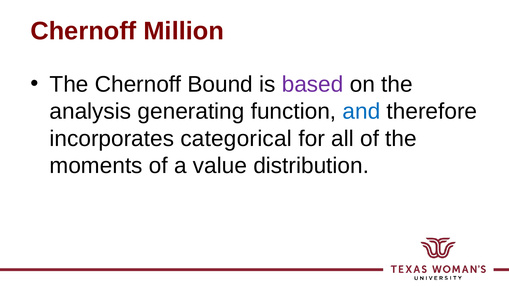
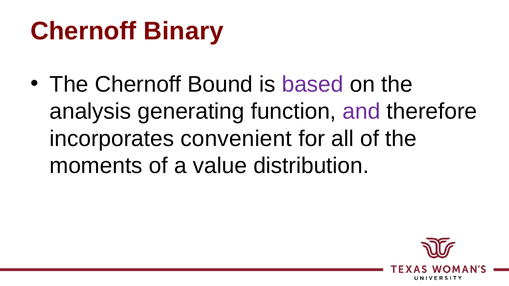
Million: Million -> Binary
and colour: blue -> purple
categorical: categorical -> convenient
